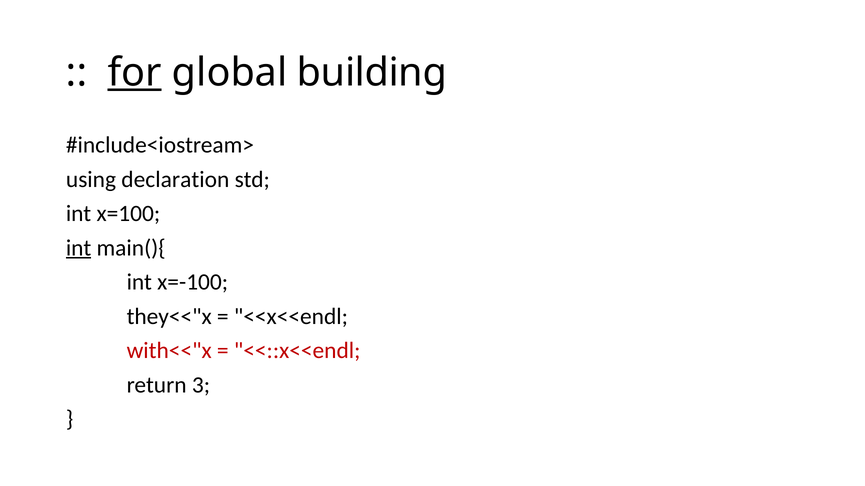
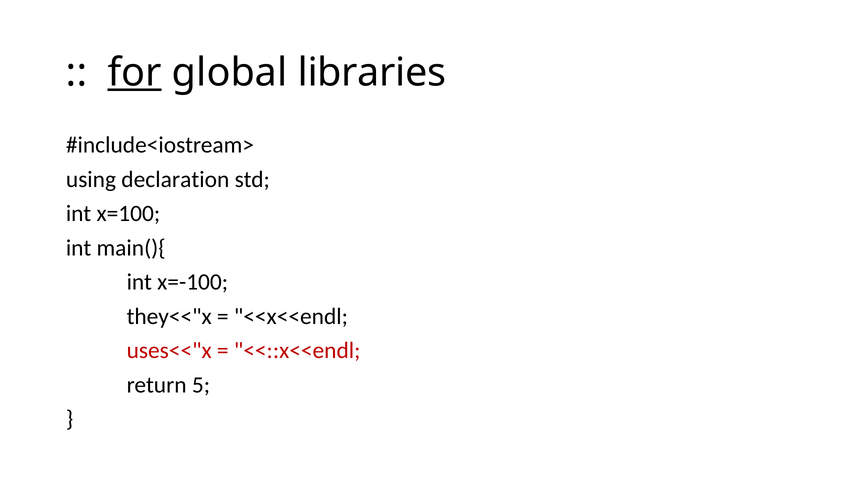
building: building -> libraries
int at (79, 248) underline: present -> none
with<<"x: with<<"x -> uses<<"x
3: 3 -> 5
